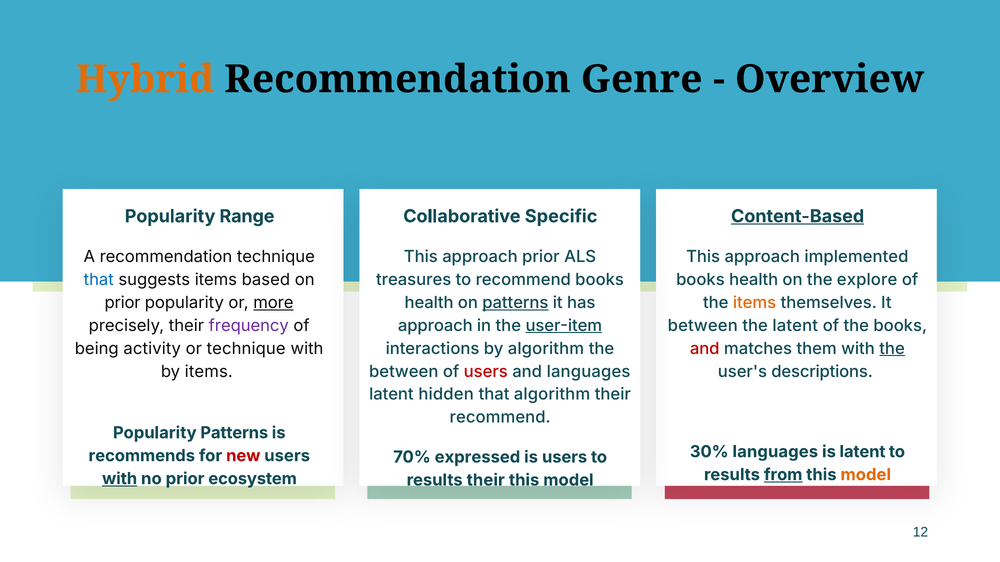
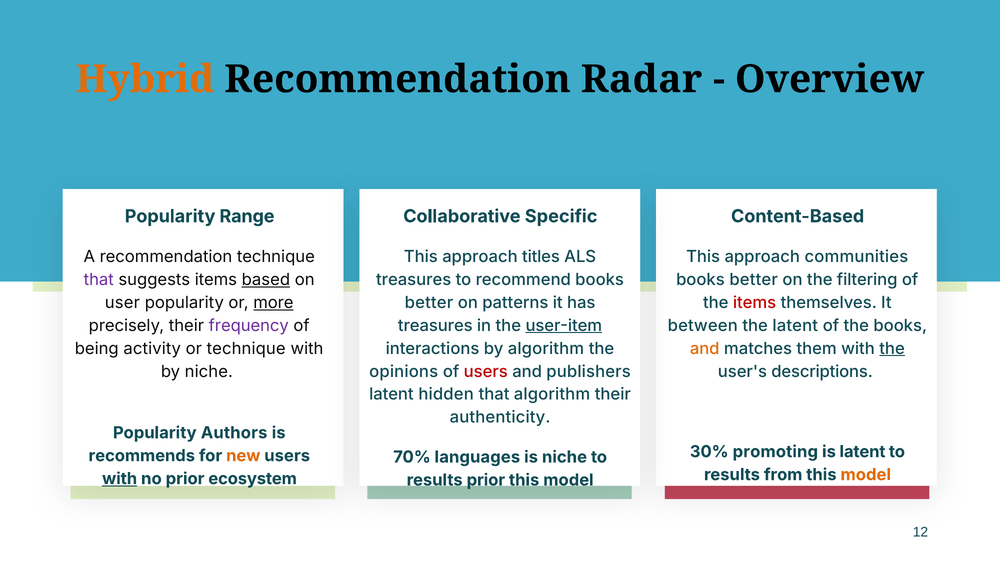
Genre: Genre -> Radar
Content-Based underline: present -> none
approach prior: prior -> titles
implemented: implemented -> communities
health at (754, 280): health -> better
explore: explore -> filtering
that at (99, 280) colour: blue -> purple
based underline: none -> present
health at (429, 303): health -> better
patterns at (515, 303) underline: present -> none
items at (755, 303) colour: orange -> red
prior at (123, 303): prior -> user
approach at (435, 326): approach -> treasures
and at (705, 349) colour: red -> orange
between at (404, 372): between -> opinions
and languages: languages -> publishers
by items: items -> niche
recommend at (500, 418): recommend -> authenticity
Popularity Patterns: Patterns -> Authors
30% languages: languages -> promoting
new colour: red -> orange
expressed: expressed -> languages
is users: users -> niche
from underline: present -> none
results their: their -> prior
